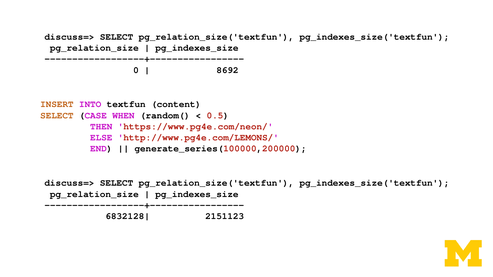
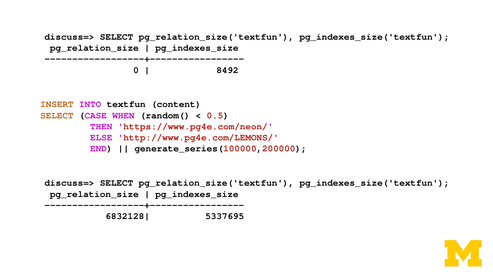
8692: 8692 -> 8492
2151123: 2151123 -> 5337695
